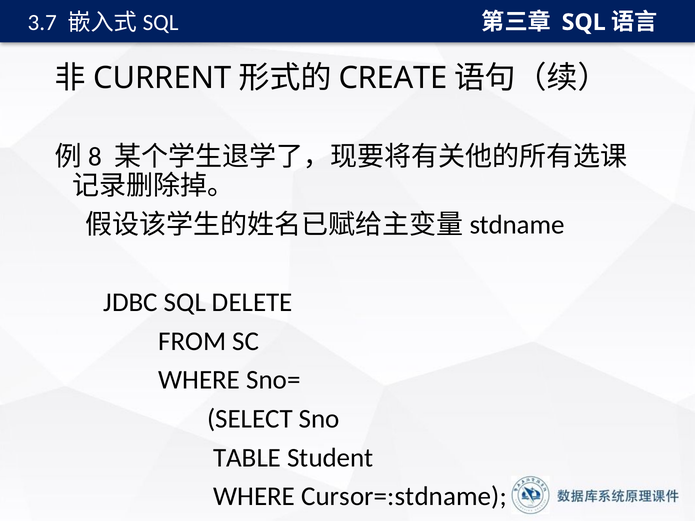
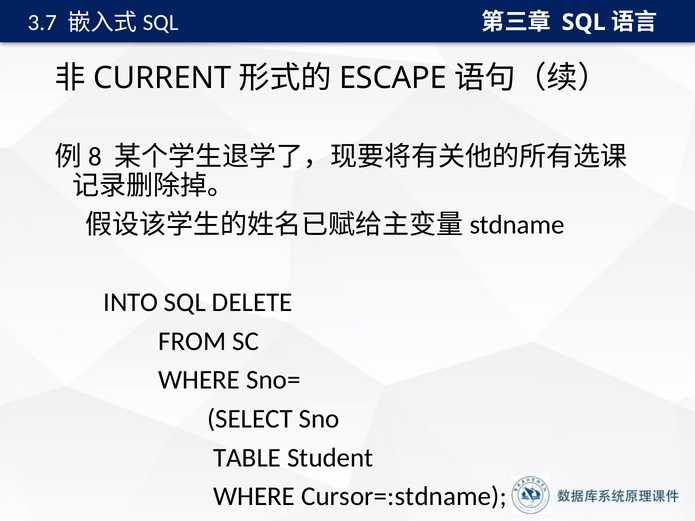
CREATE: CREATE -> ESCAPE
JDBC: JDBC -> INTO
